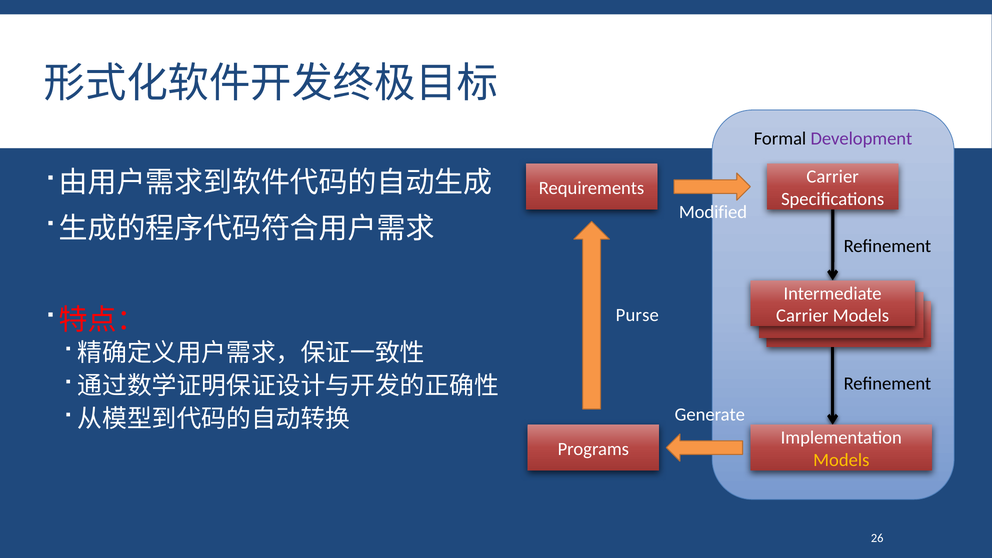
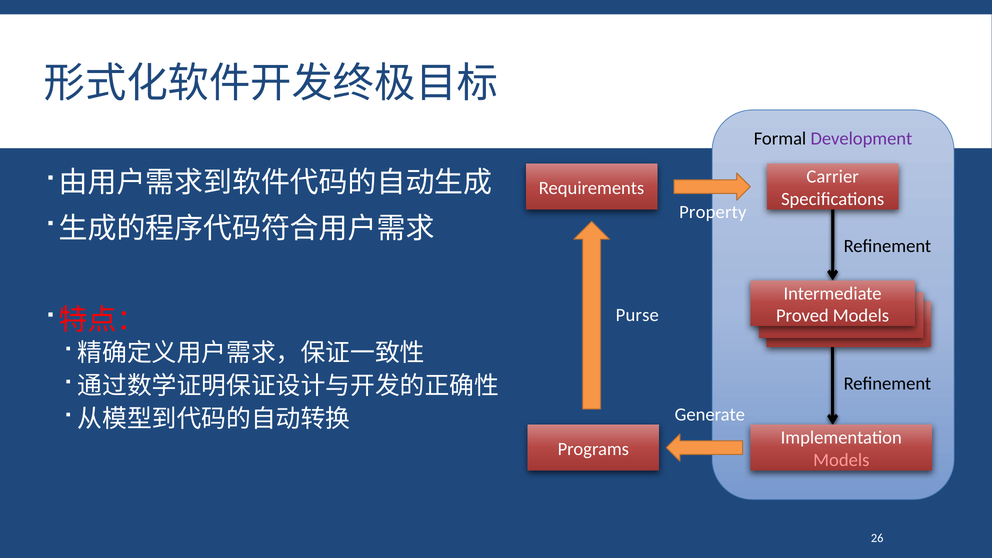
Modified: Modified -> Property
Carrier at (802, 316): Carrier -> Proved
Models at (841, 460) colour: yellow -> pink
